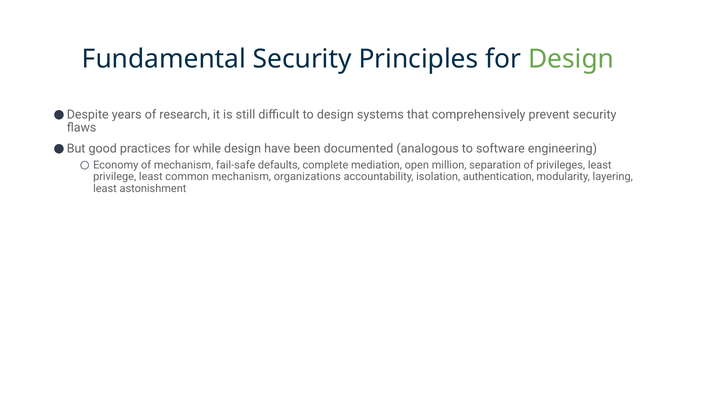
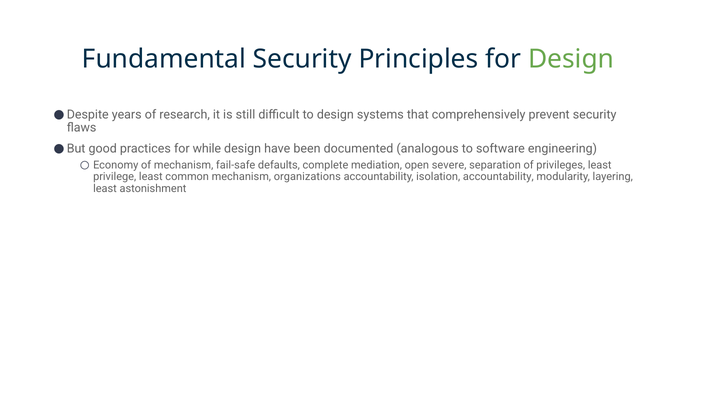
million: million -> severe
isolation authentication: authentication -> accountability
